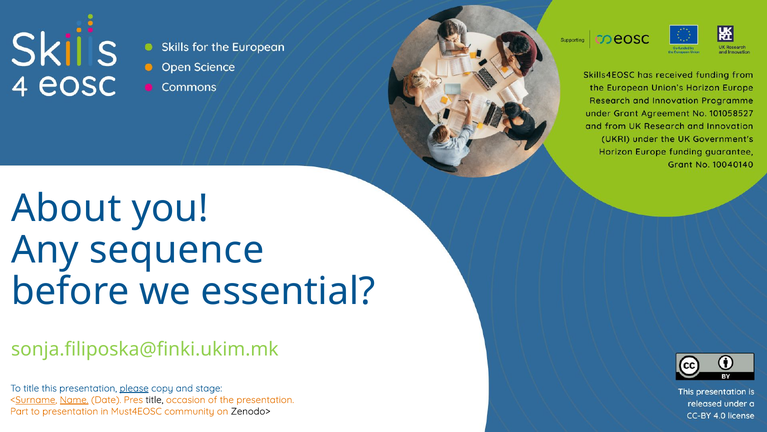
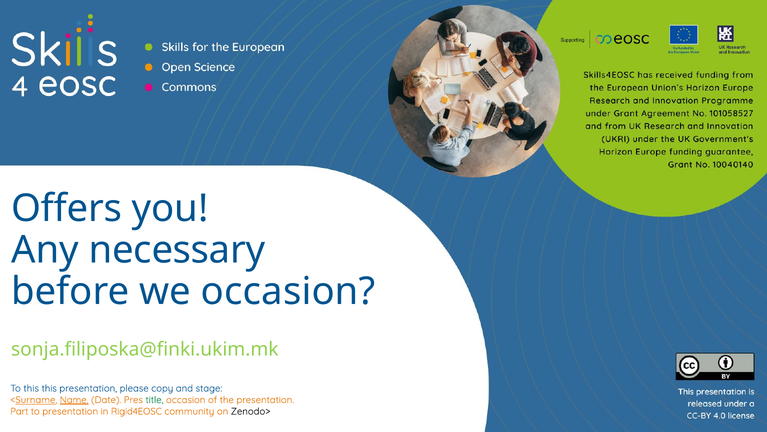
About: About -> Offers
sequence: sequence -> necessary
we essential: essential -> occasion
To title: title -> this
please underline: present -> none
title at (154, 399) colour: black -> green
Must4EOSC: Must4EOSC -> Rigid4EOSC
